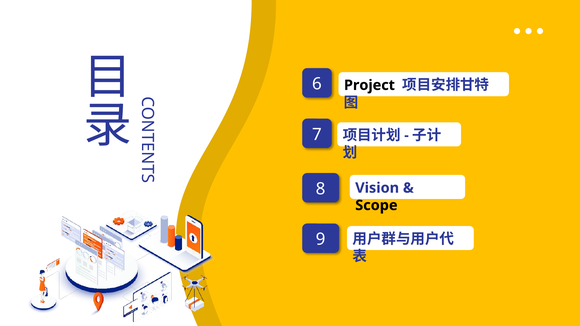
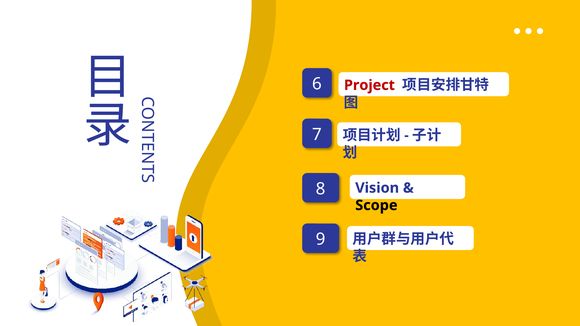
Project colour: black -> red
